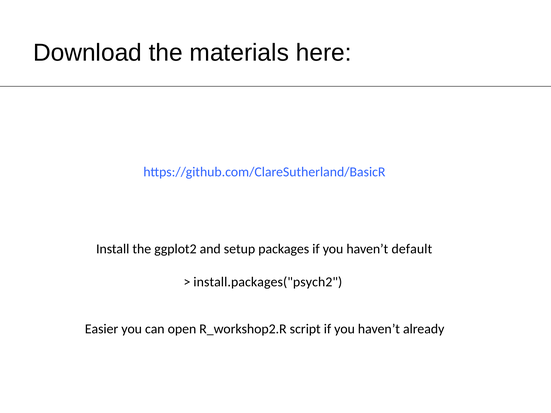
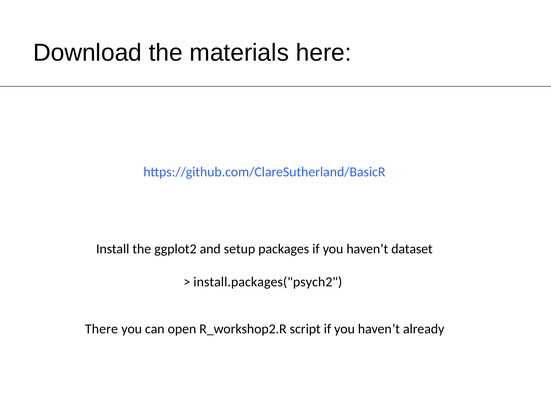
default: default -> dataset
Easier: Easier -> There
